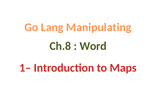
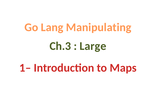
Ch.8: Ch.8 -> Ch.3
Word: Word -> Large
